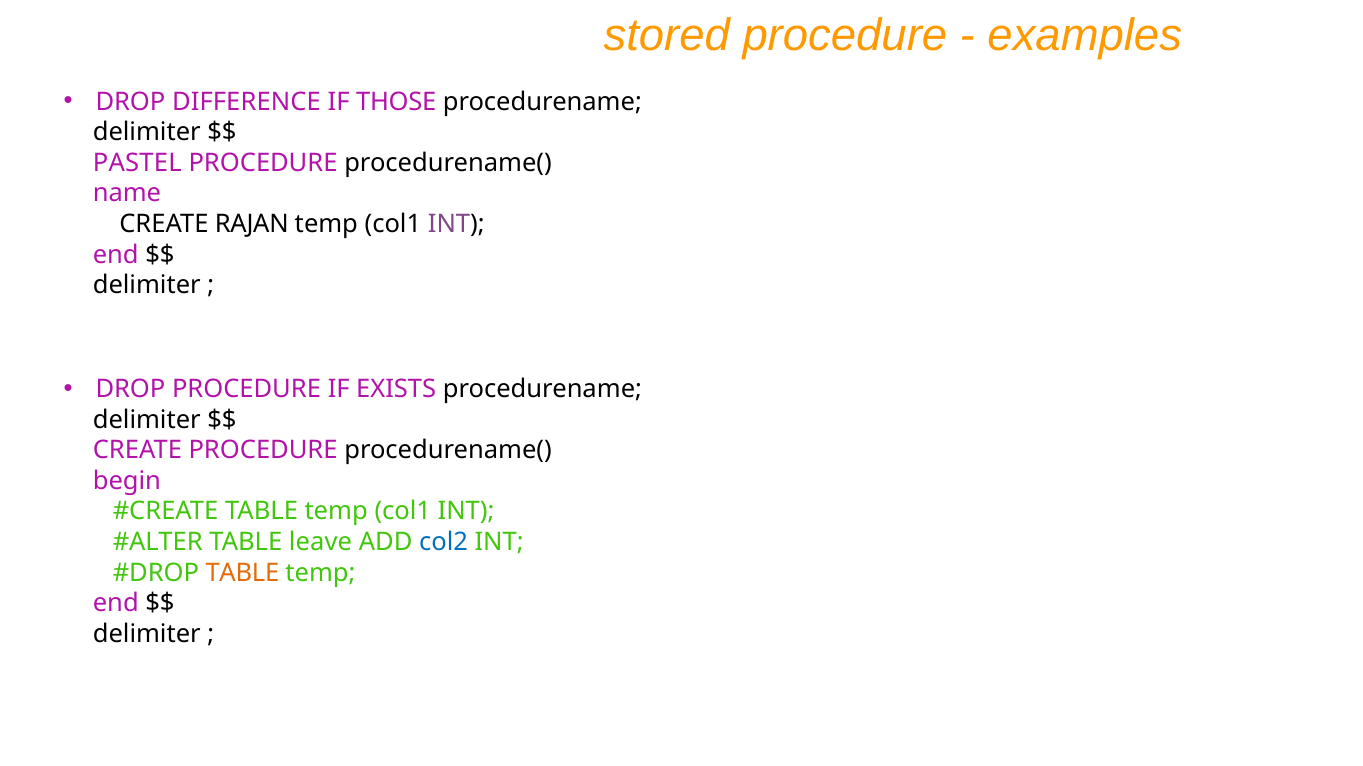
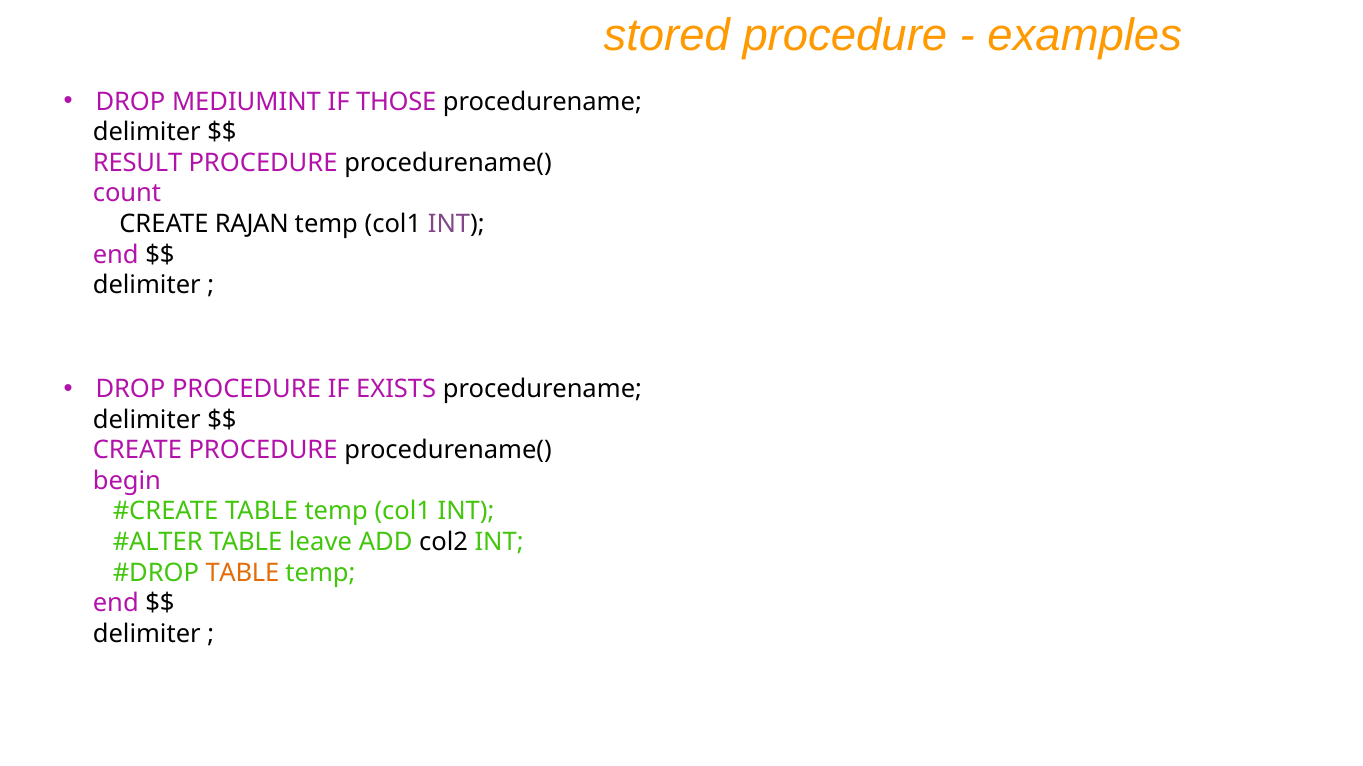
DIFFERENCE: DIFFERENCE -> MEDIUMINT
PASTEL: PASTEL -> RESULT
name: name -> count
col2 colour: blue -> black
